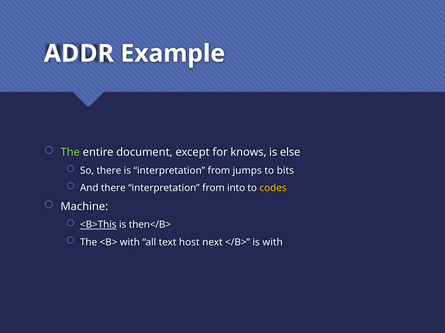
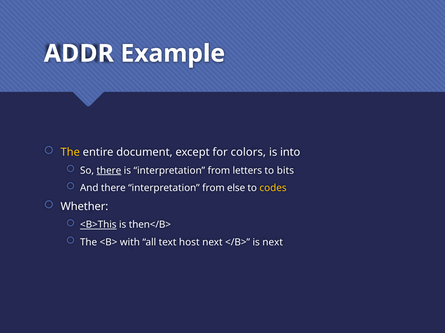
The at (70, 153) colour: light green -> yellow
knows: knows -> colors
else: else -> into
there at (109, 171) underline: none -> present
jumps: jumps -> letters
into: into -> else
Machine: Machine -> Whether
is with: with -> next
